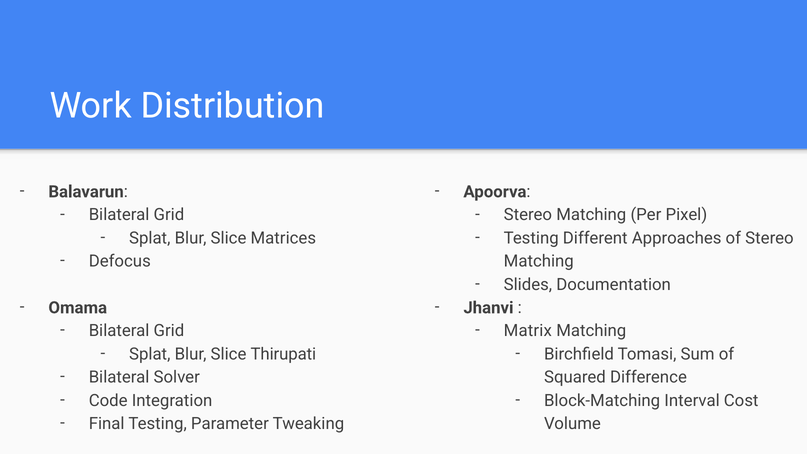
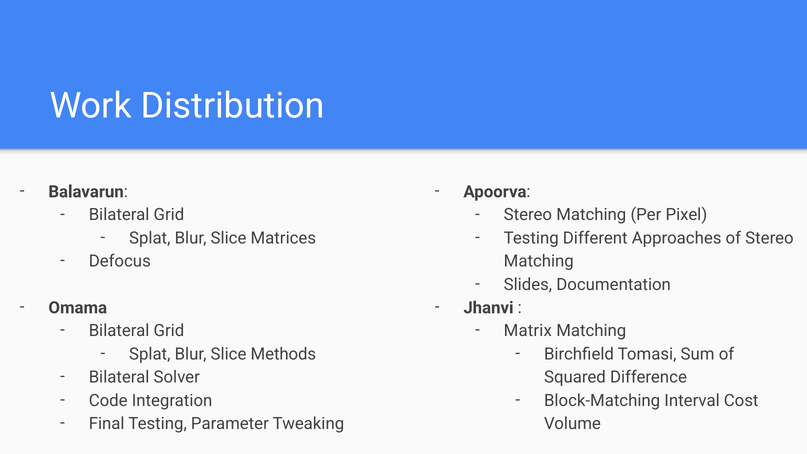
Thirupati: Thirupati -> Methods
